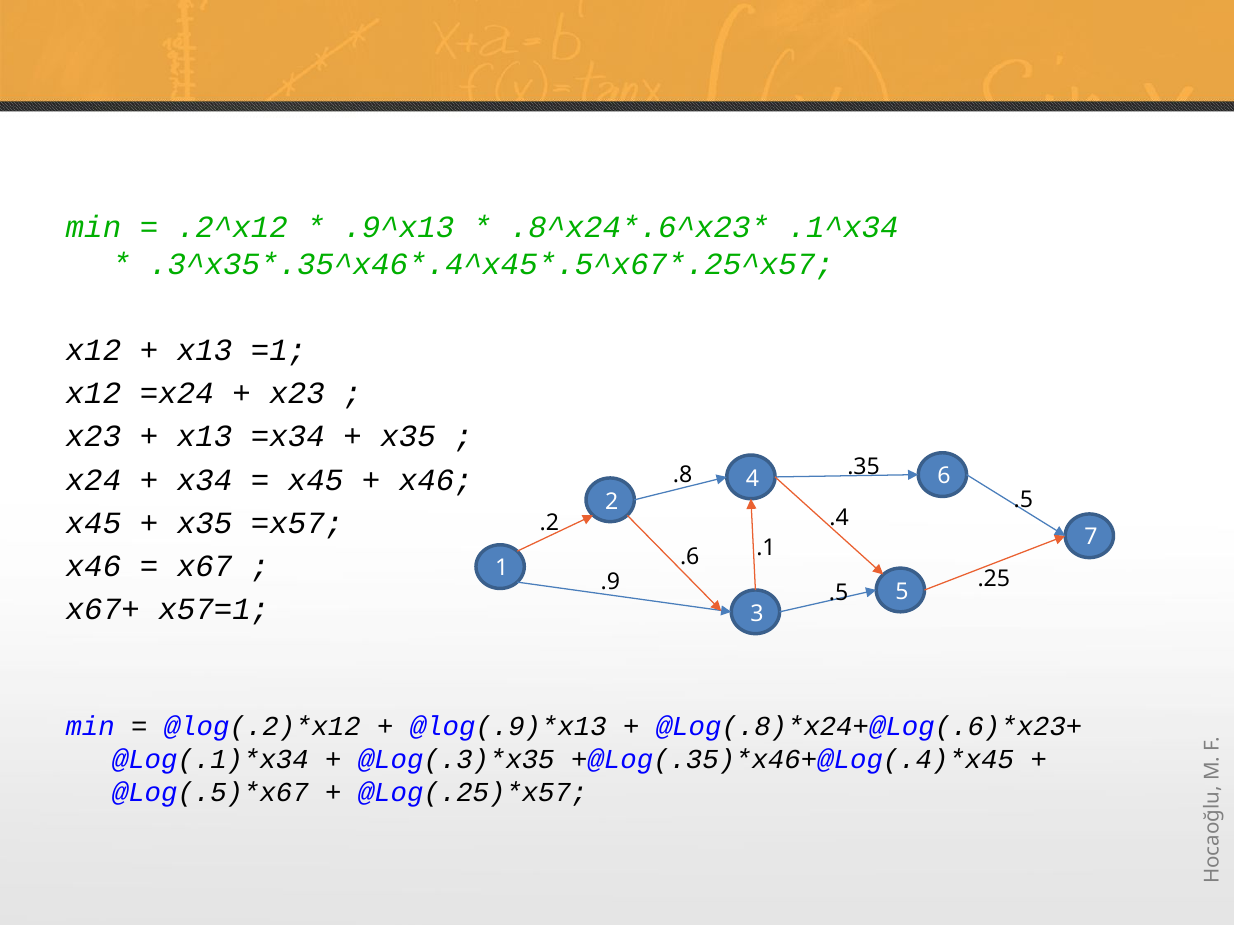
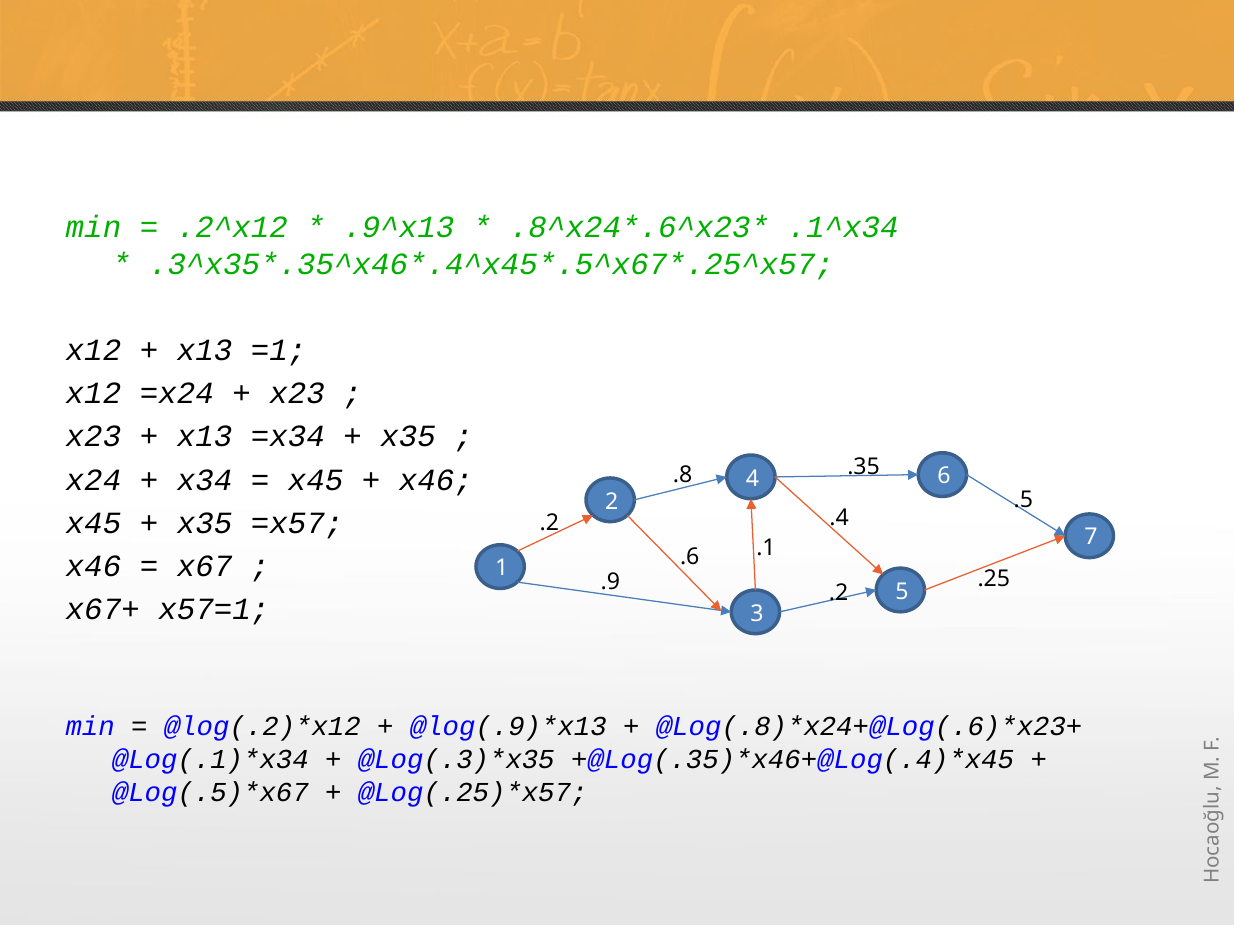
.5 at (839, 593): .5 -> .2
